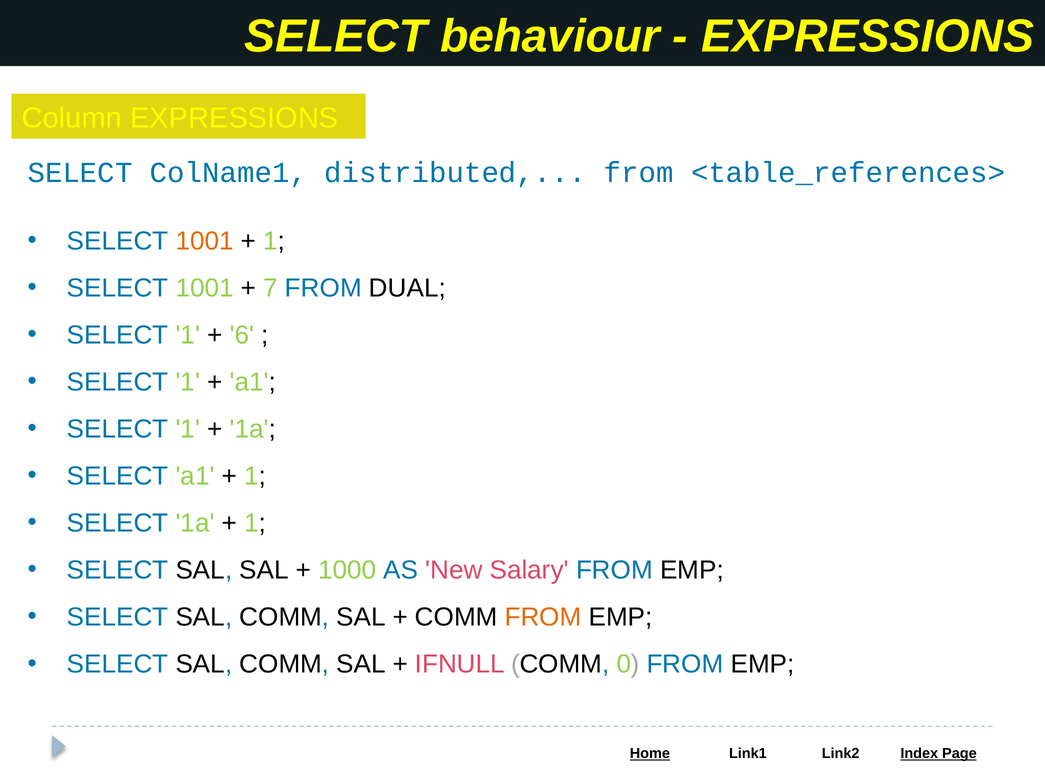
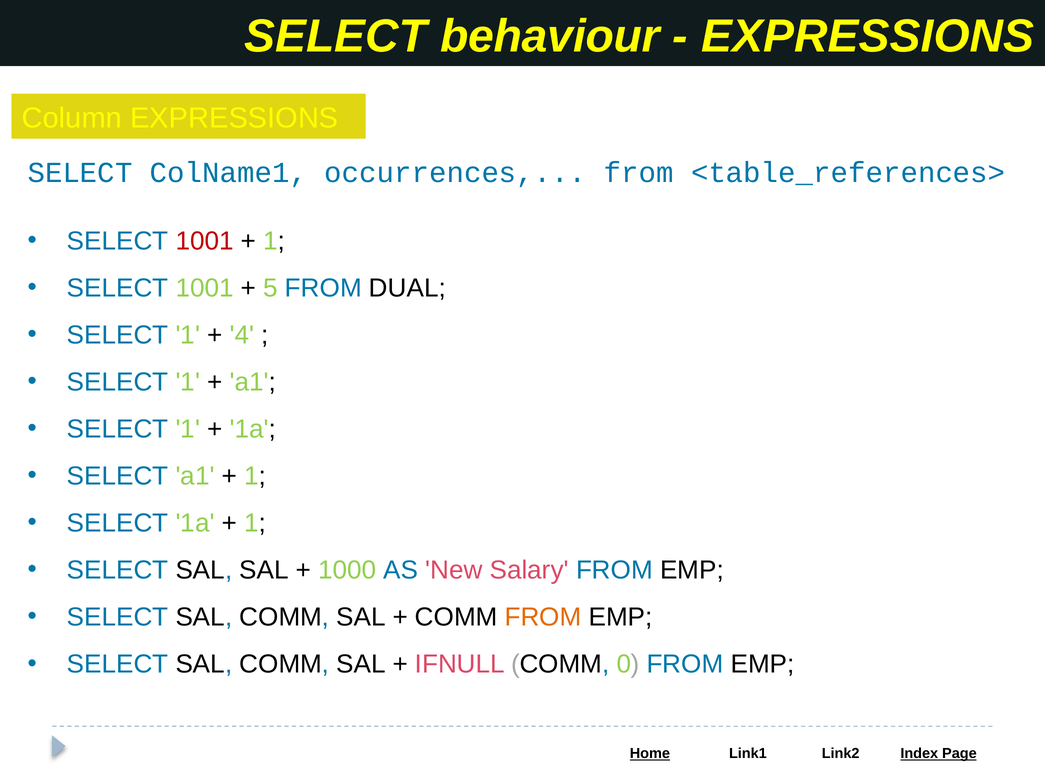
distributed: distributed -> occurrences
1001 at (205, 241) colour: orange -> red
7: 7 -> 5
6: 6 -> 4
